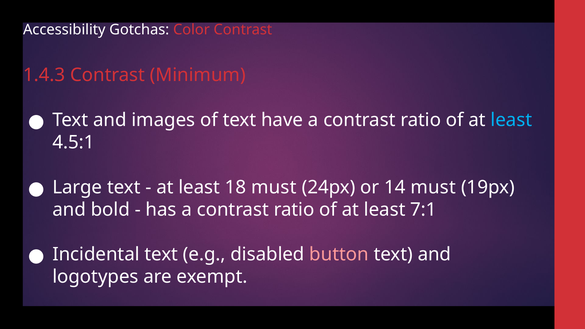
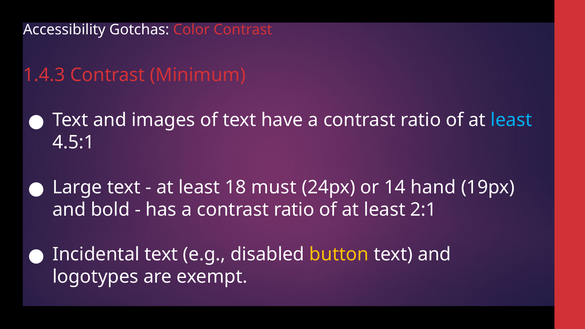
14 must: must -> hand
7:1: 7:1 -> 2:1
button colour: pink -> yellow
